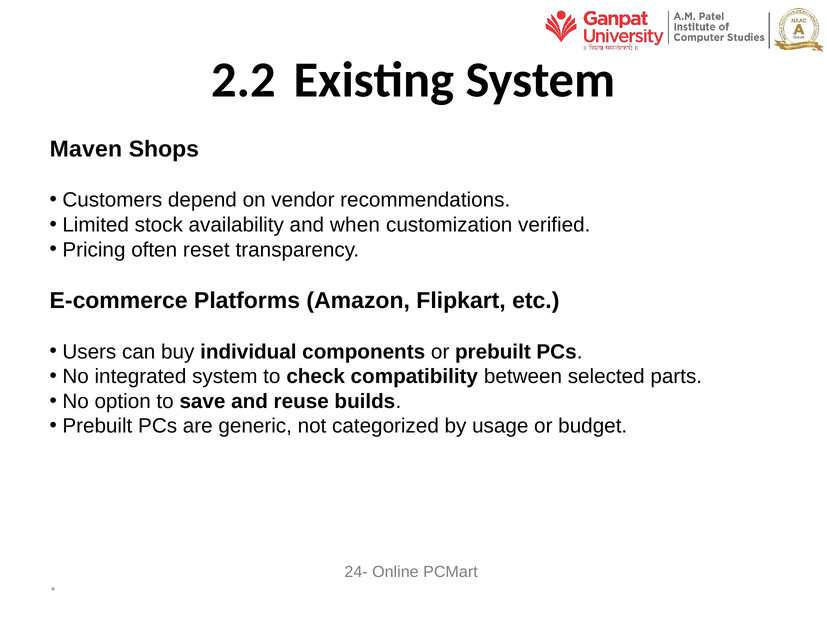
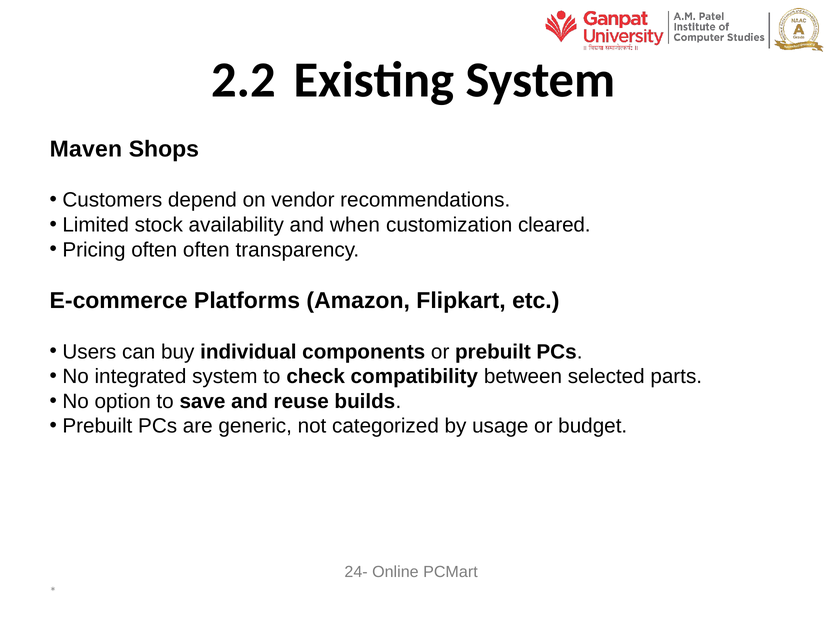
verified: verified -> cleared
often reset: reset -> often
